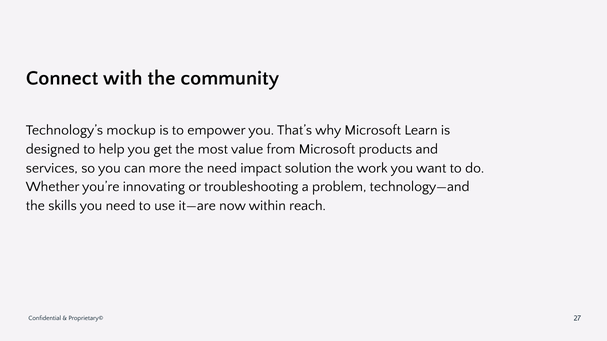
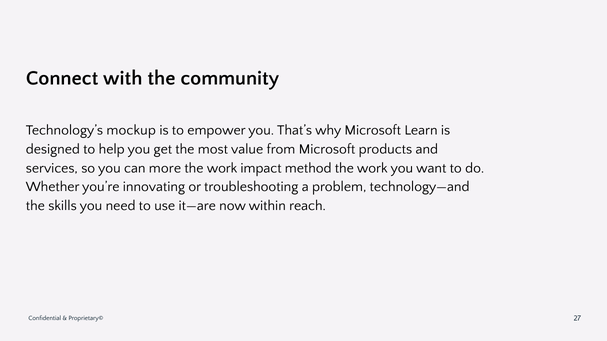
need at (222, 168): need -> work
solution: solution -> method
